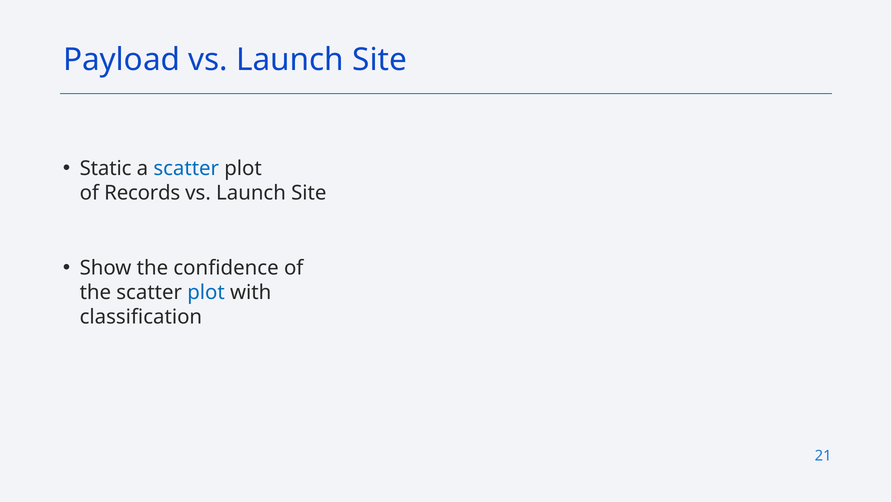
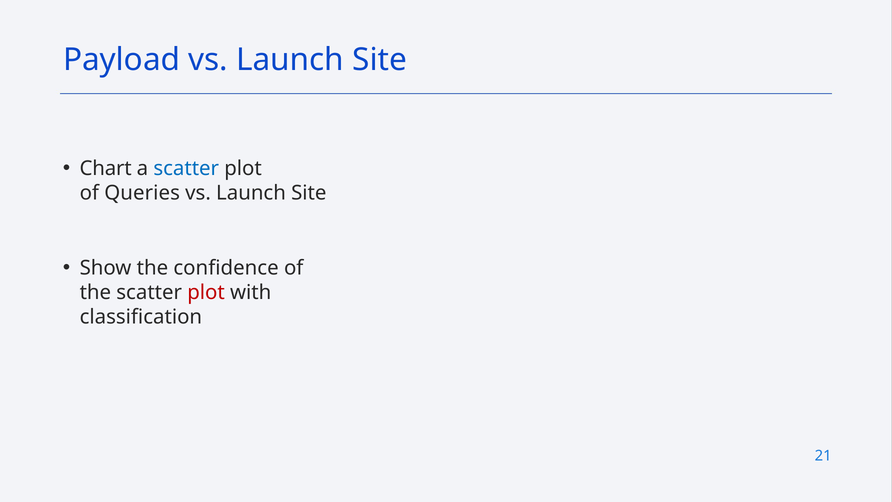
Static: Static -> Chart
Records: Records -> Queries
plot at (206, 292) colour: blue -> red
